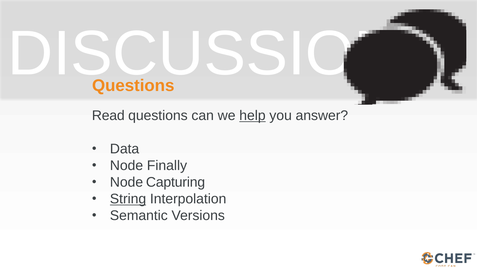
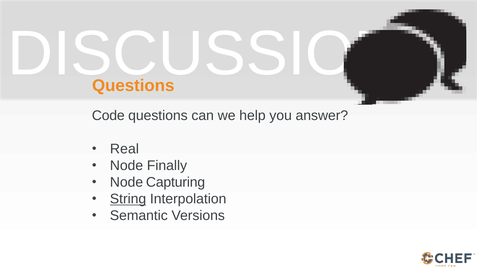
Read: Read -> Code
help underline: present -> none
Data: Data -> Real
